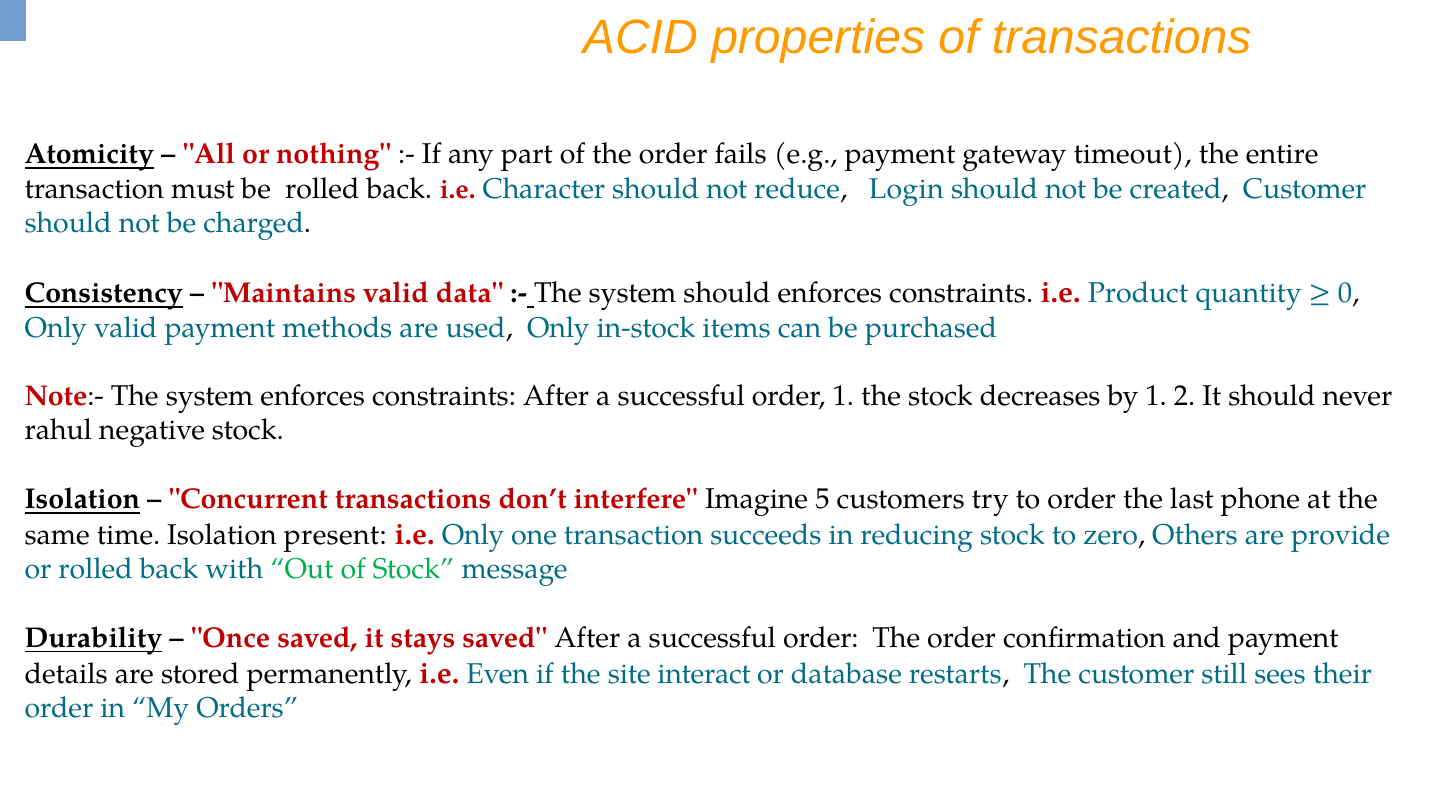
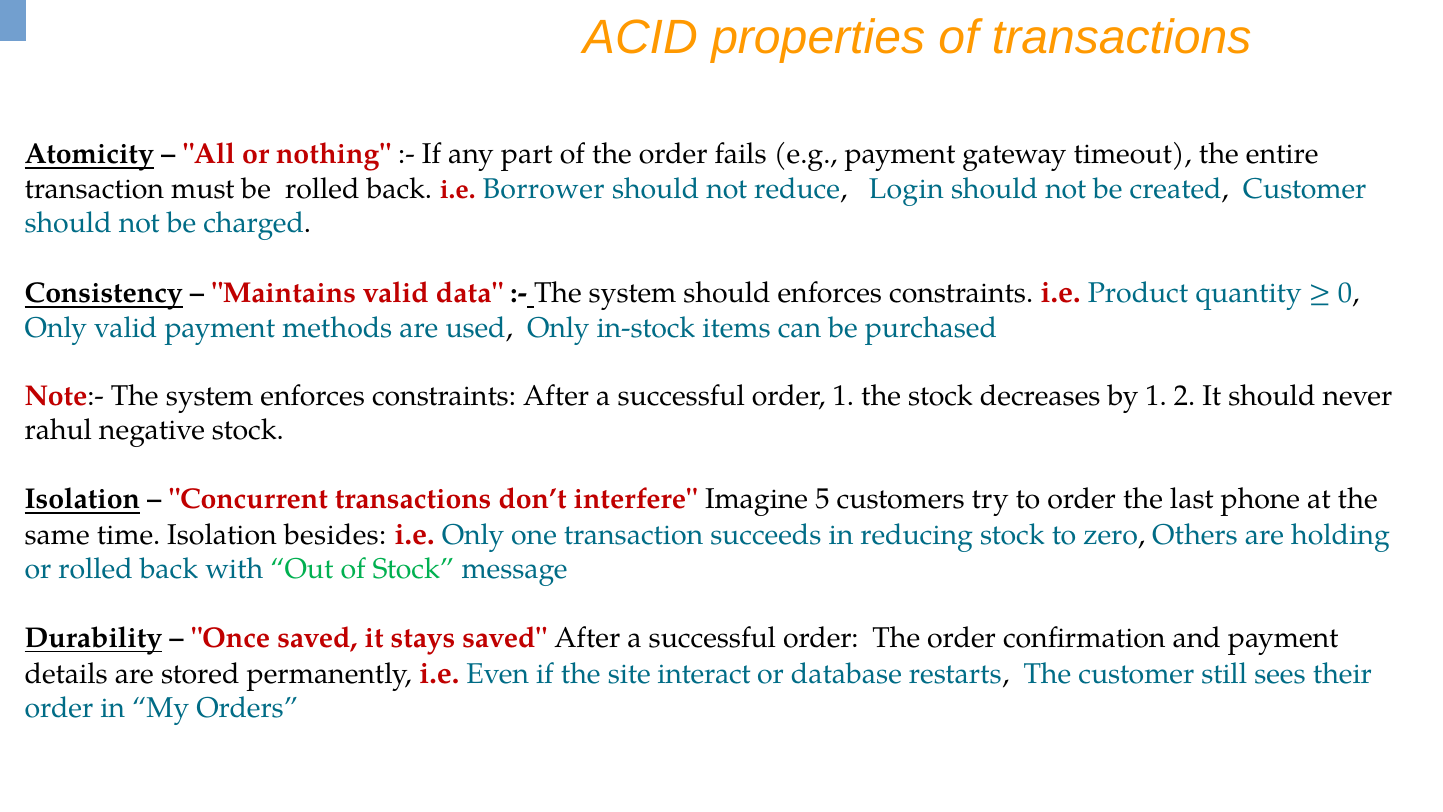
Character: Character -> Borrower
present: present -> besides
provide: provide -> holding
